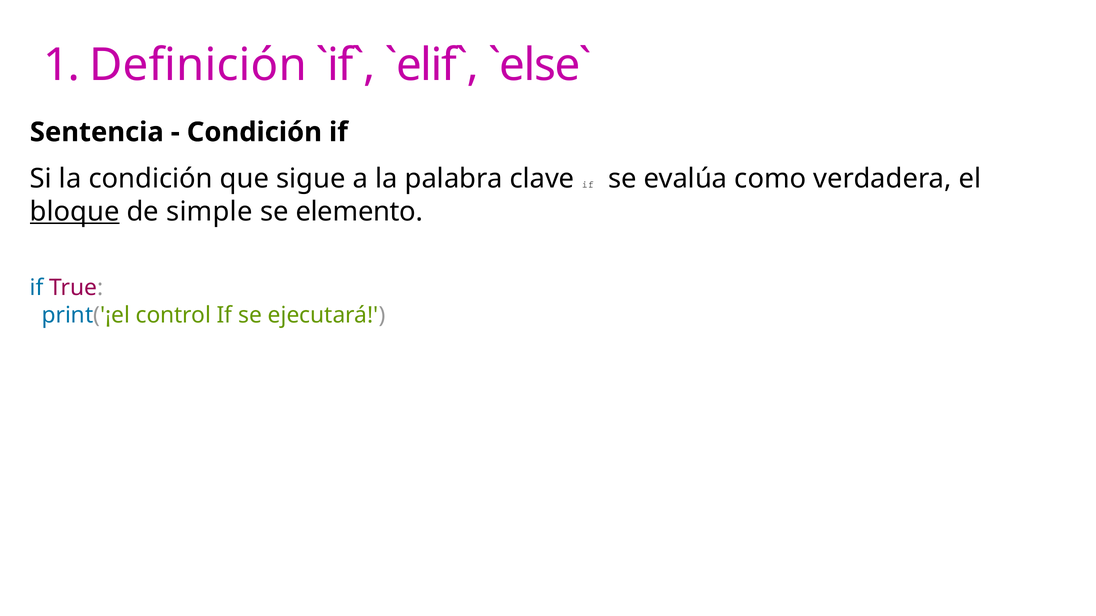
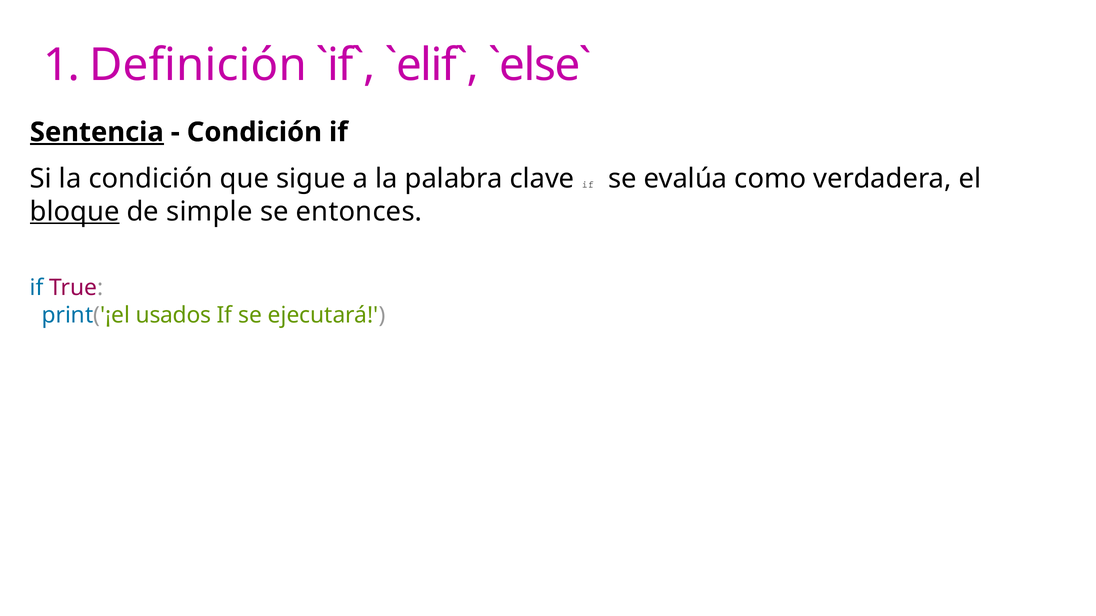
Sentencia underline: none -> present
elemento: elemento -> entonces
control: control -> usados
